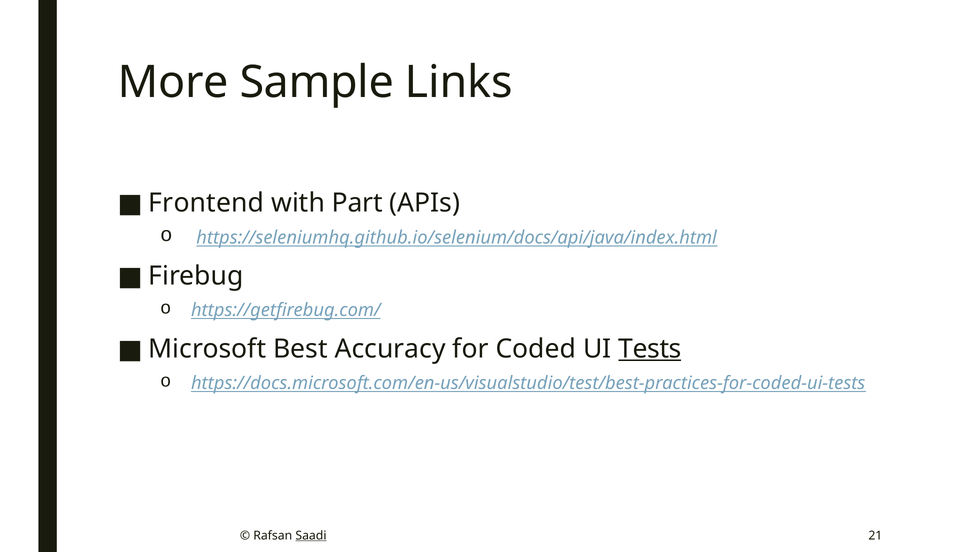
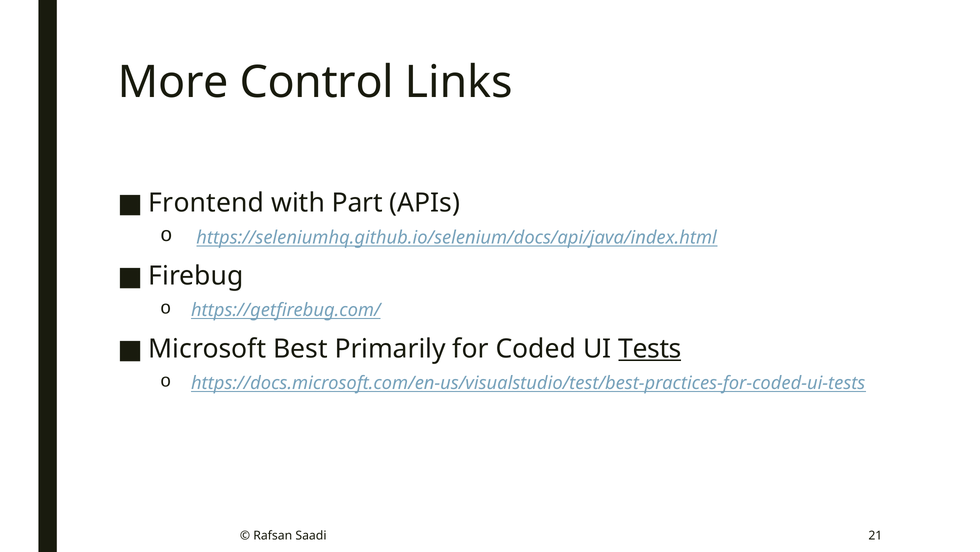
Sample: Sample -> Control
Accuracy: Accuracy -> Primarily
Saadi underline: present -> none
